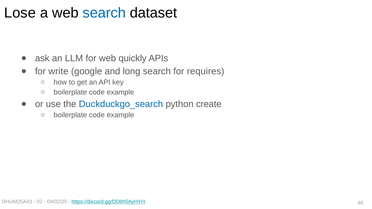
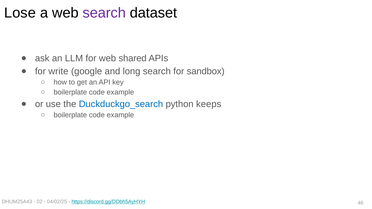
search at (104, 13) colour: blue -> purple
quickly: quickly -> shared
requires: requires -> sandbox
create: create -> keeps
